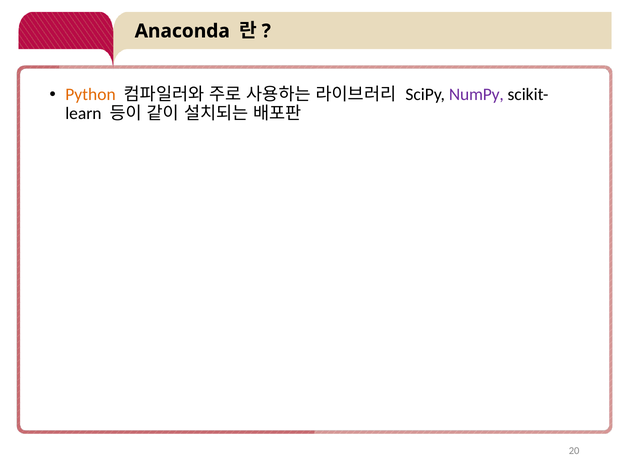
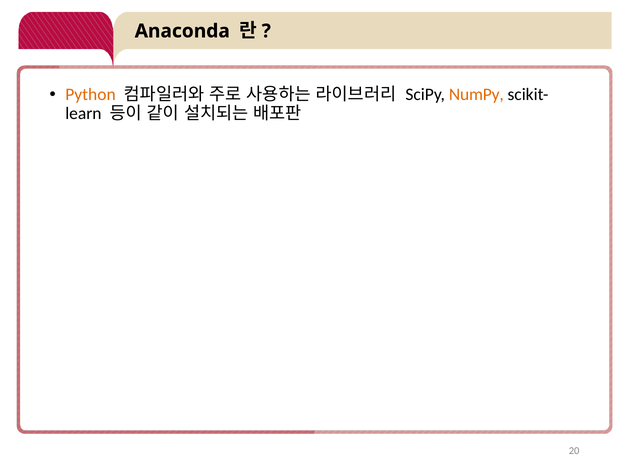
NumPy colour: purple -> orange
